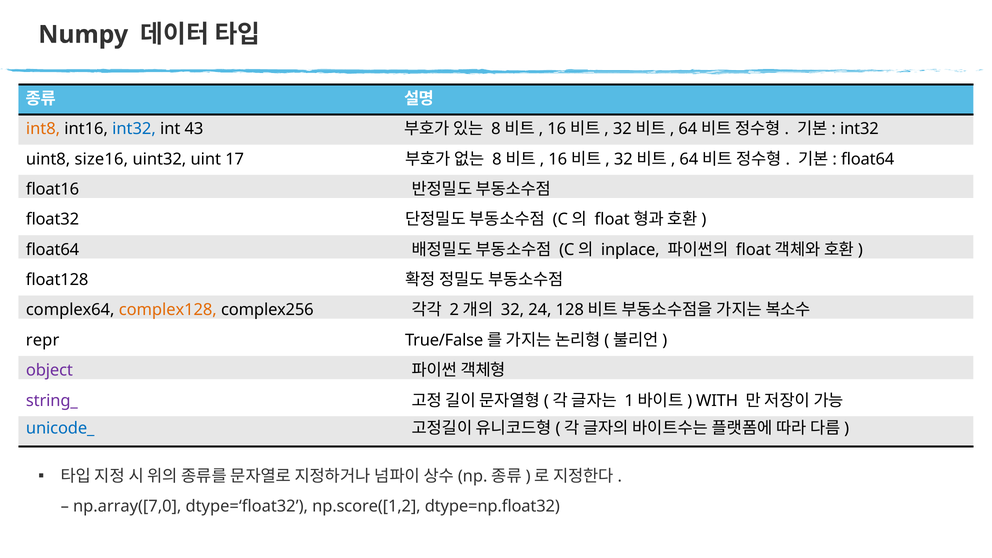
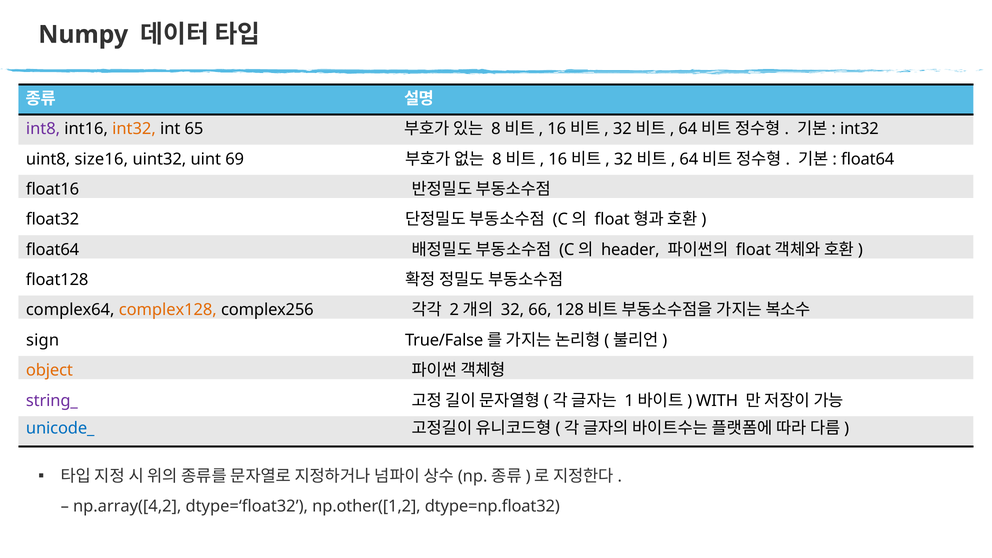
int8 colour: orange -> purple
int32 at (134, 129) colour: blue -> orange
43: 43 -> 65
17: 17 -> 69
inplace: inplace -> header
24: 24 -> 66
repr: repr -> sign
object colour: purple -> orange
np.array([7,0: np.array([7,0 -> np.array([4,2
np.score([1,2: np.score([1,2 -> np.other([1,2
